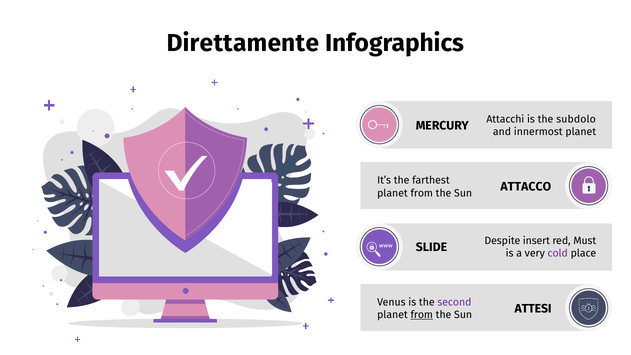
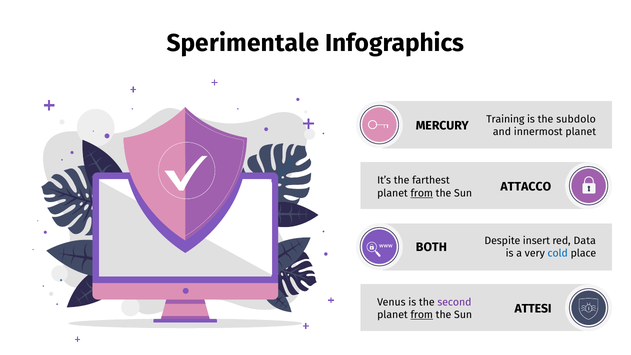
Direttamente: Direttamente -> Sperimentale
Attacchi: Attacchi -> Training
from at (422, 193) underline: none -> present
Must: Must -> Data
SLIDE: SLIDE -> BOTH
cold colour: purple -> blue
